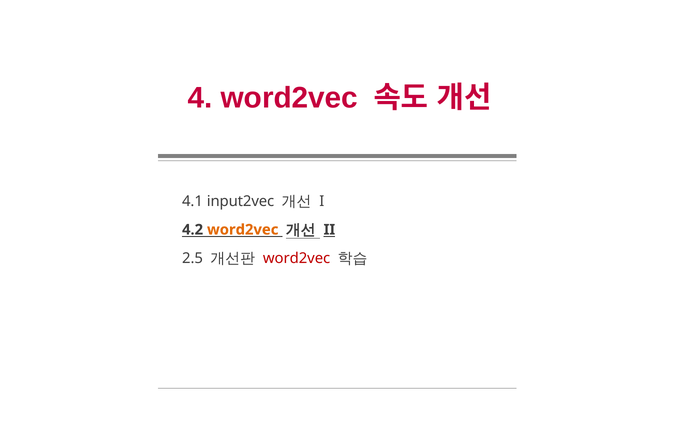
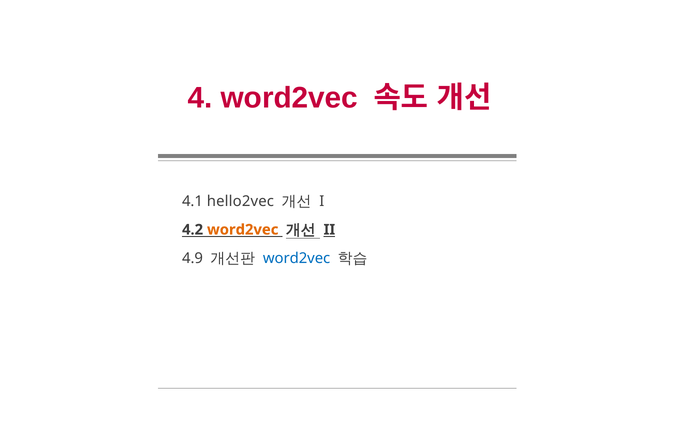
input2vec: input2vec -> hello2vec
2.5: 2.5 -> 4.9
word2vec at (297, 258) colour: red -> blue
